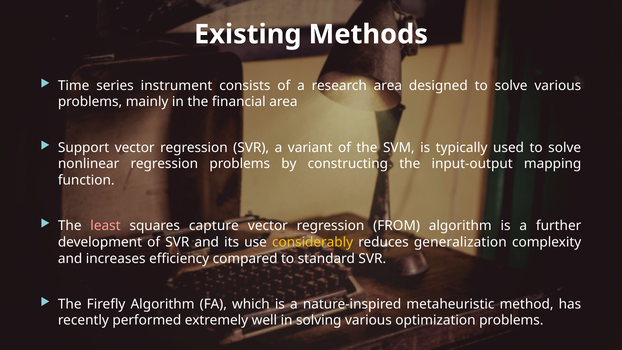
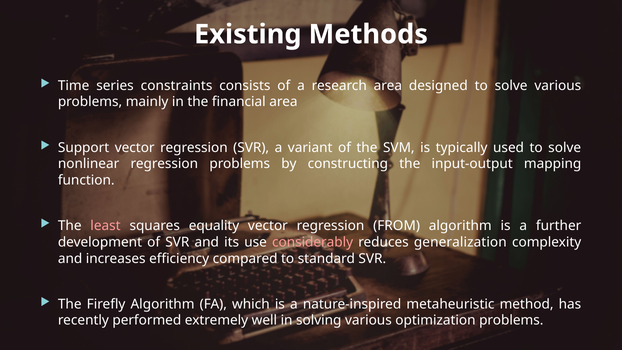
instrument: instrument -> constraints
capture: capture -> equality
considerably colour: yellow -> pink
